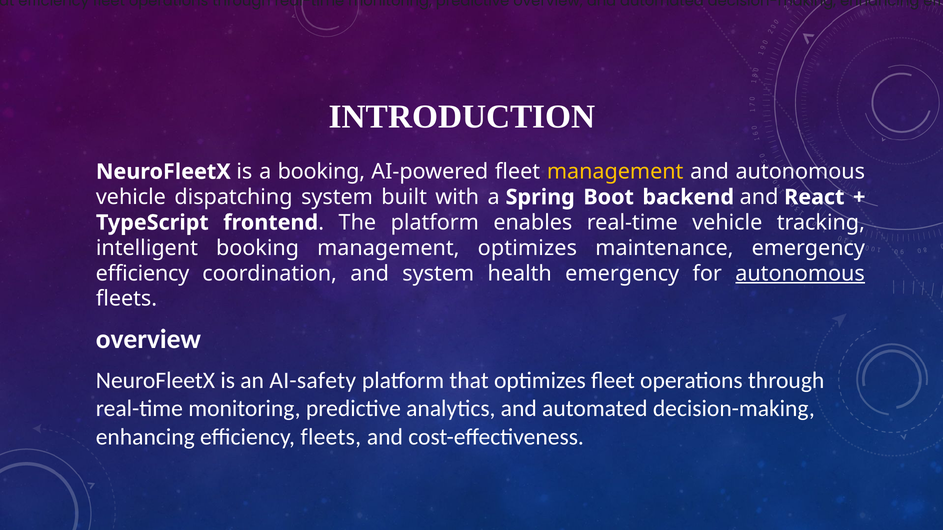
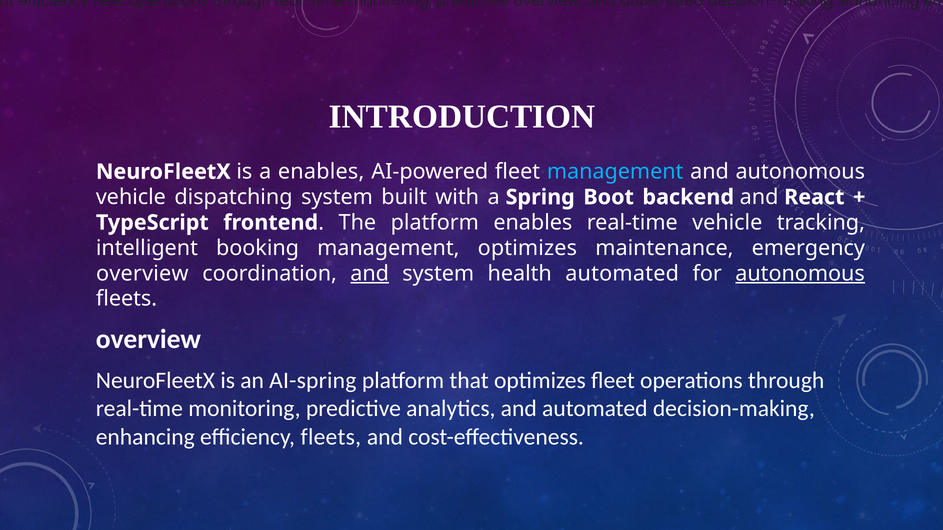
a booking: booking -> enables
management at (615, 172) colour: yellow -> light blue
efficiency at (143, 274): efficiency -> overview
and at (370, 274) underline: none -> present
health emergency: emergency -> automated
AI-safety: AI-safety -> AI-spring
